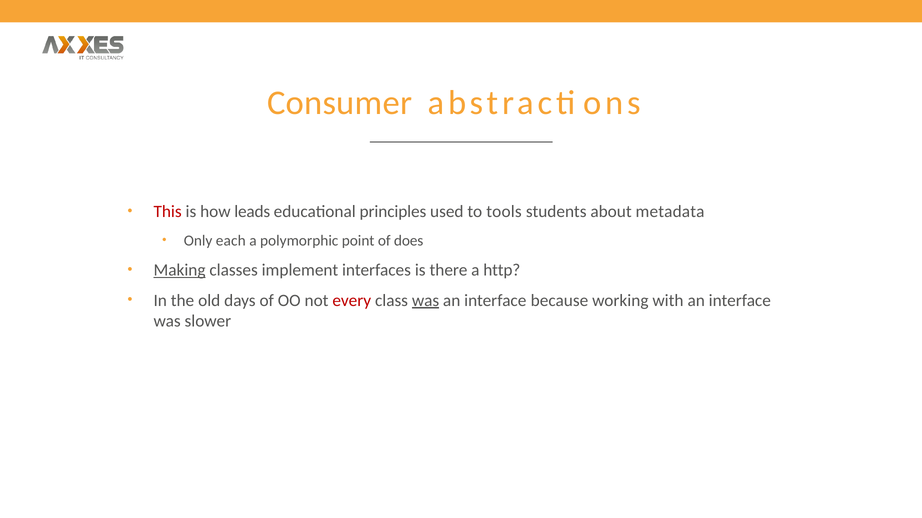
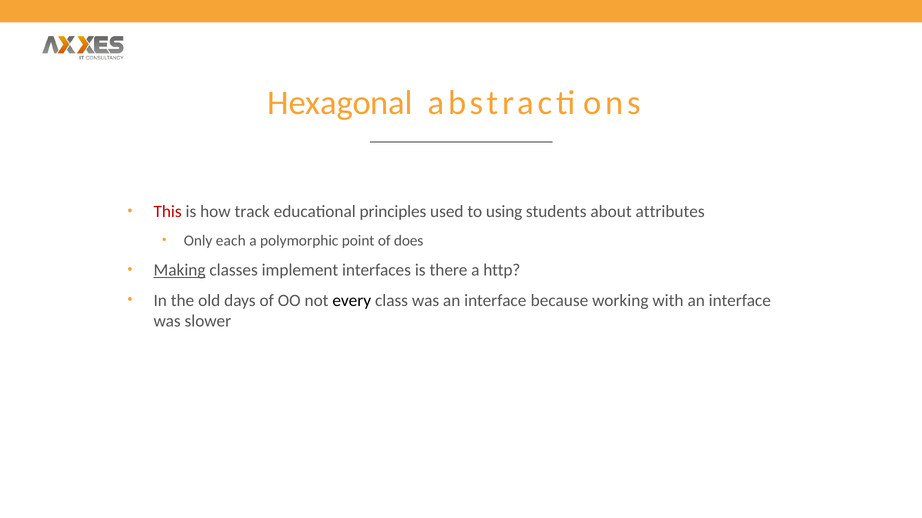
Consumer: Consumer -> Hexagonal
leads: leads -> track
tools: tools -> using
metadata: metadata -> attributes
every colour: red -> black
was at (426, 301) underline: present -> none
